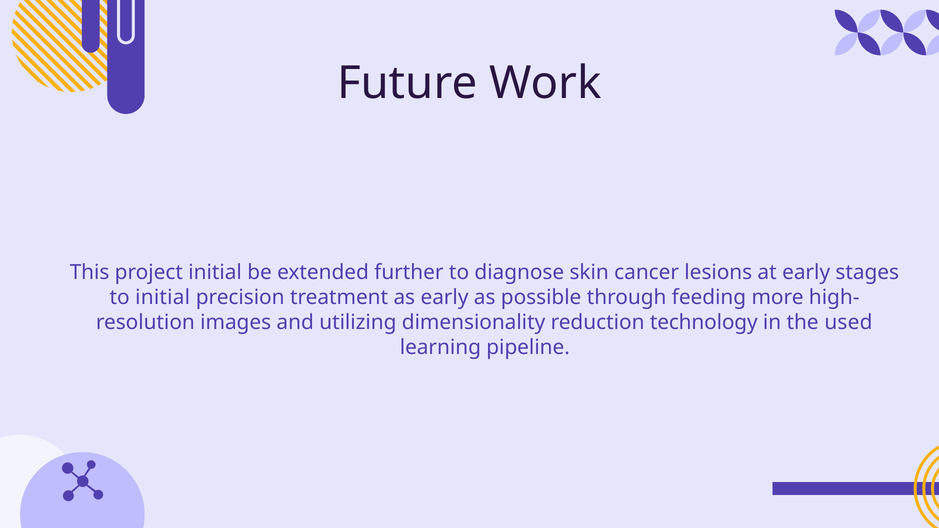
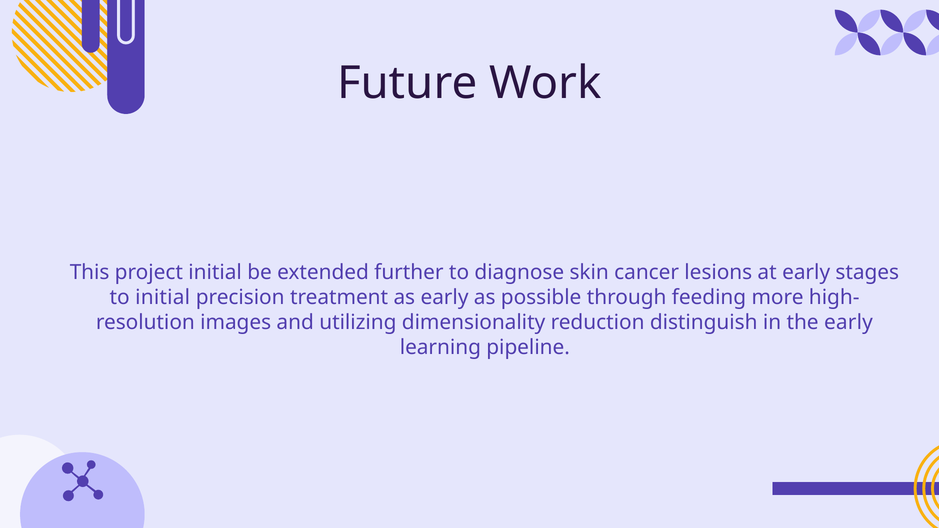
technology: technology -> distinguish
the used: used -> early
